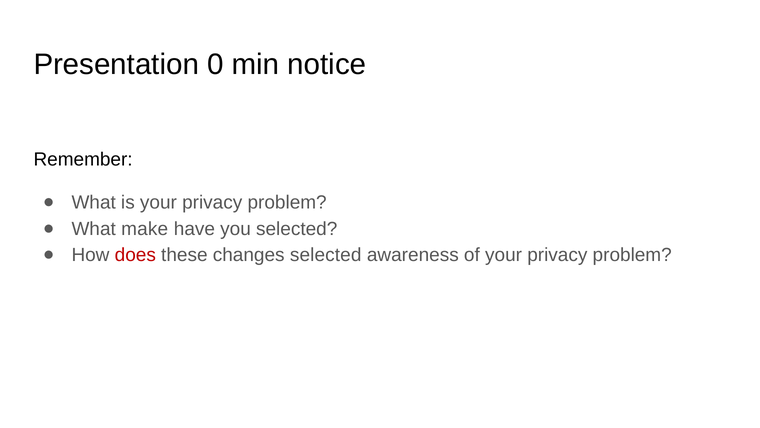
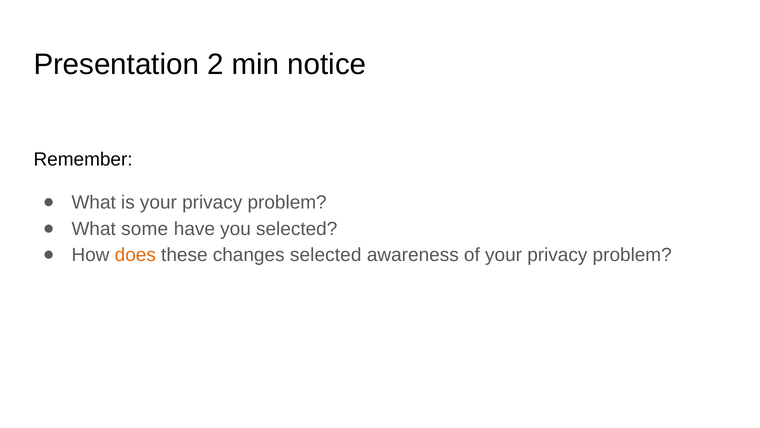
0: 0 -> 2
make: make -> some
does colour: red -> orange
